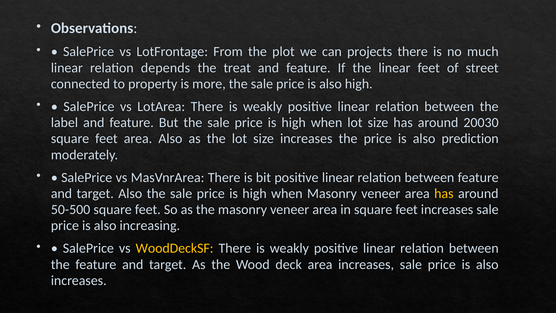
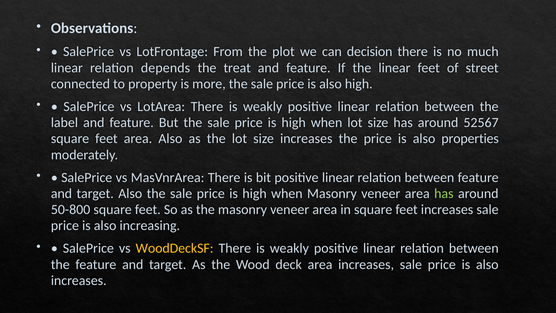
projects: projects -> decision
20030: 20030 -> 52567
prediction: prediction -> properties
has at (444, 193) colour: yellow -> light green
50-500: 50-500 -> 50-800
